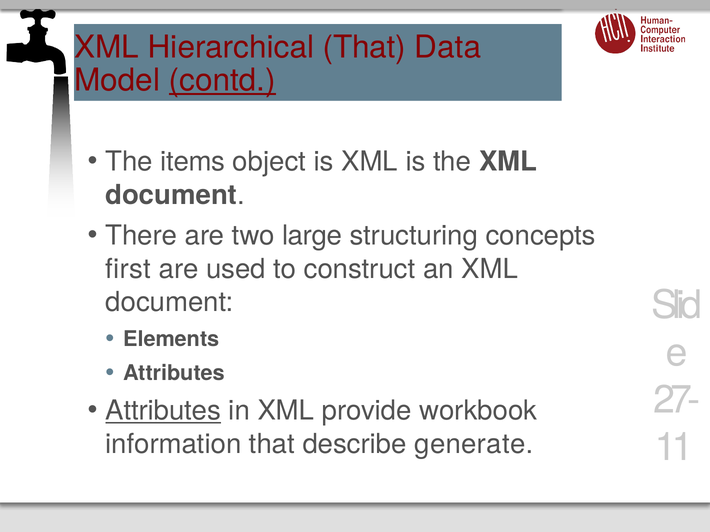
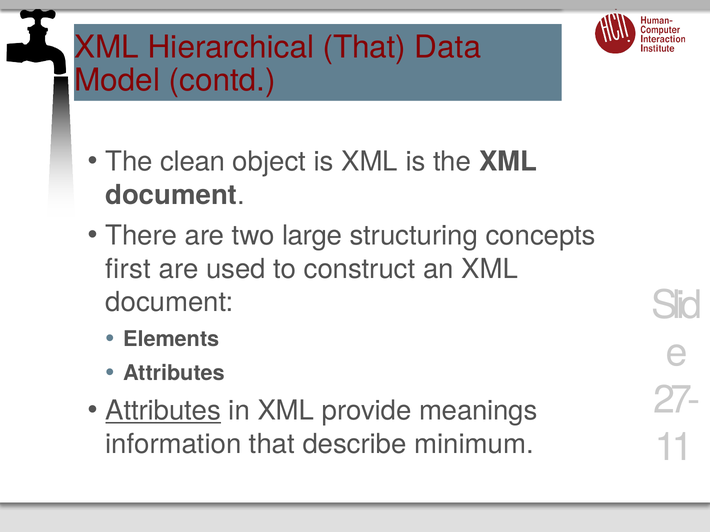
contd underline: present -> none
items: items -> clean
workbook: workbook -> meanings
generate: generate -> minimum
